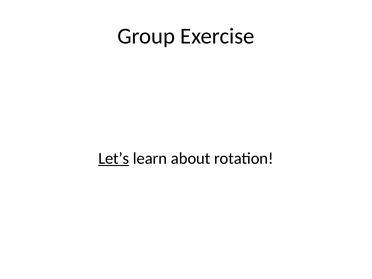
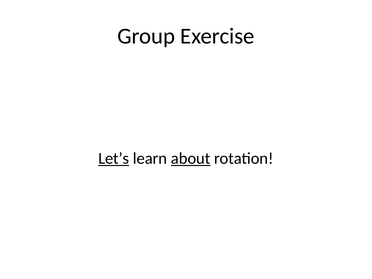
about underline: none -> present
